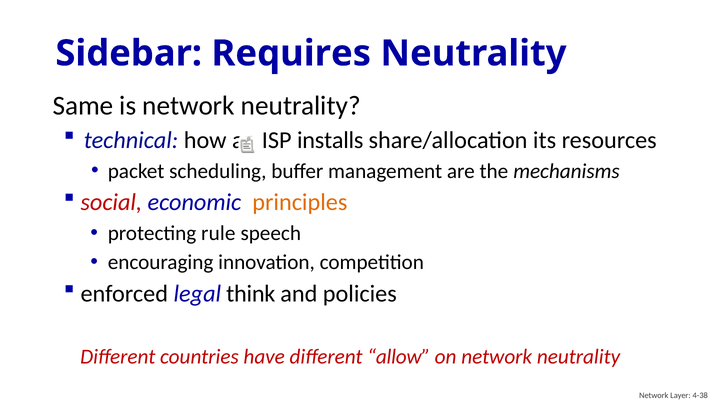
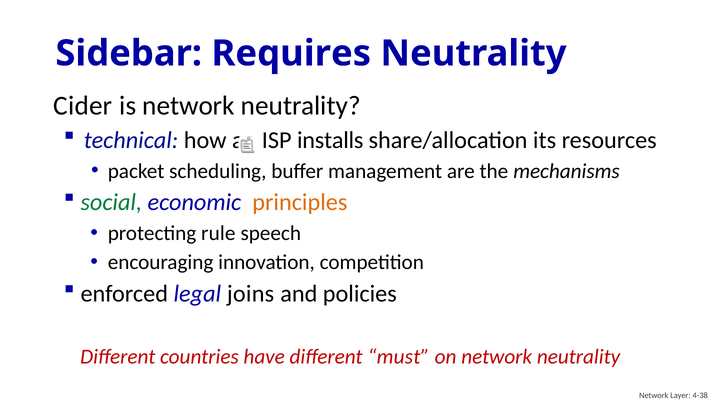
Same: Same -> Cider
social colour: red -> green
think: think -> joins
allow: allow -> must
